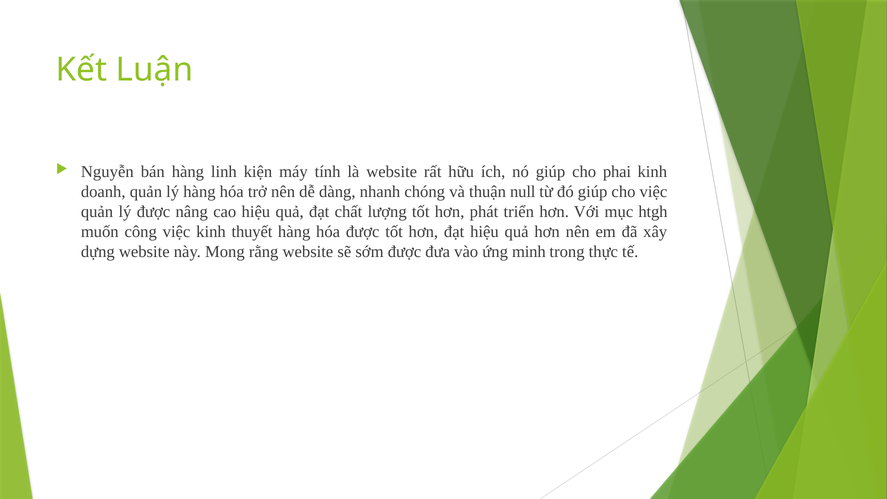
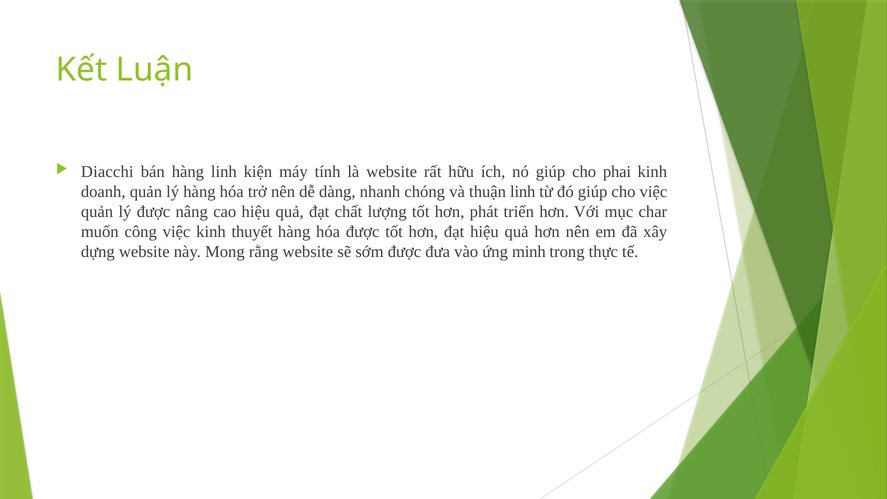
Nguyễn: Nguyễn -> Diacchi
thuận null: null -> linh
htgh: htgh -> char
